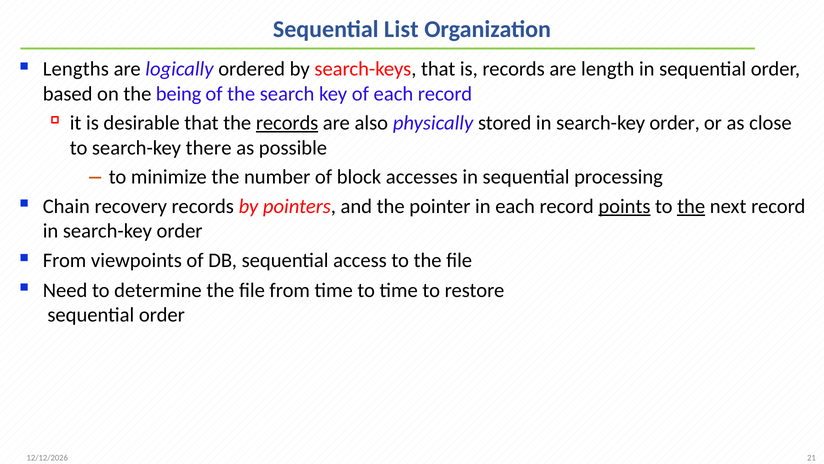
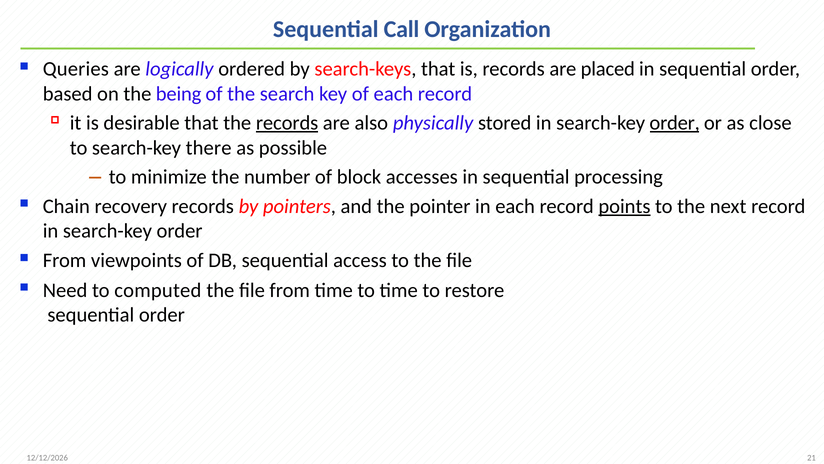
List: List -> Call
Lengths: Lengths -> Queries
length: length -> placed
order at (675, 123) underline: none -> present
the at (691, 206) underline: present -> none
determine: determine -> computed
